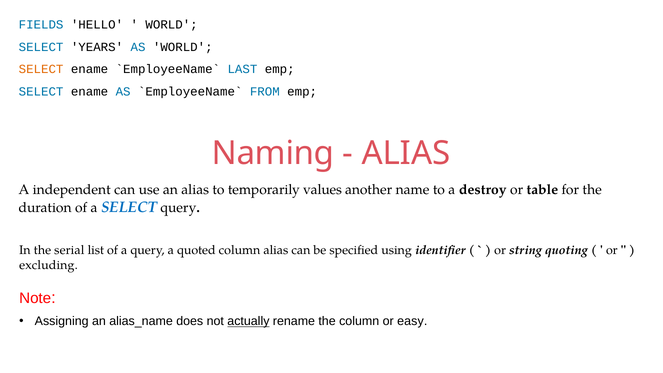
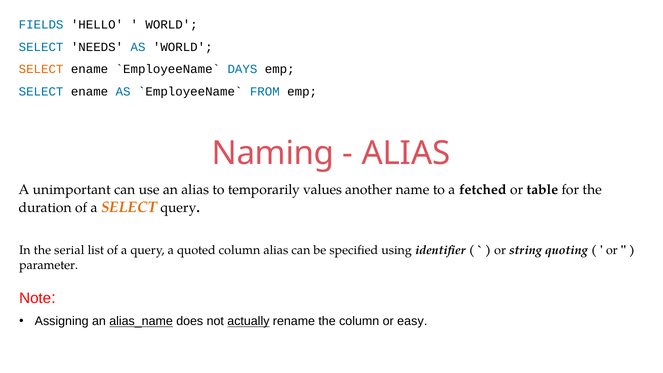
YEARS: YEARS -> NEEDS
LAST: LAST -> DAYS
independent: independent -> unimportant
destroy: destroy -> fetched
SELECT at (129, 207) colour: blue -> orange
excluding: excluding -> parameter
alias_name underline: none -> present
